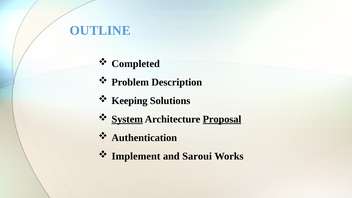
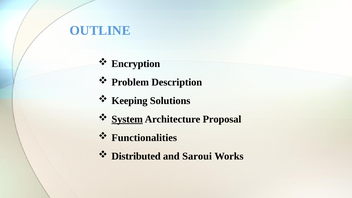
Completed: Completed -> Encryption
Proposal underline: present -> none
Authentication: Authentication -> Functionalities
Implement: Implement -> Distributed
